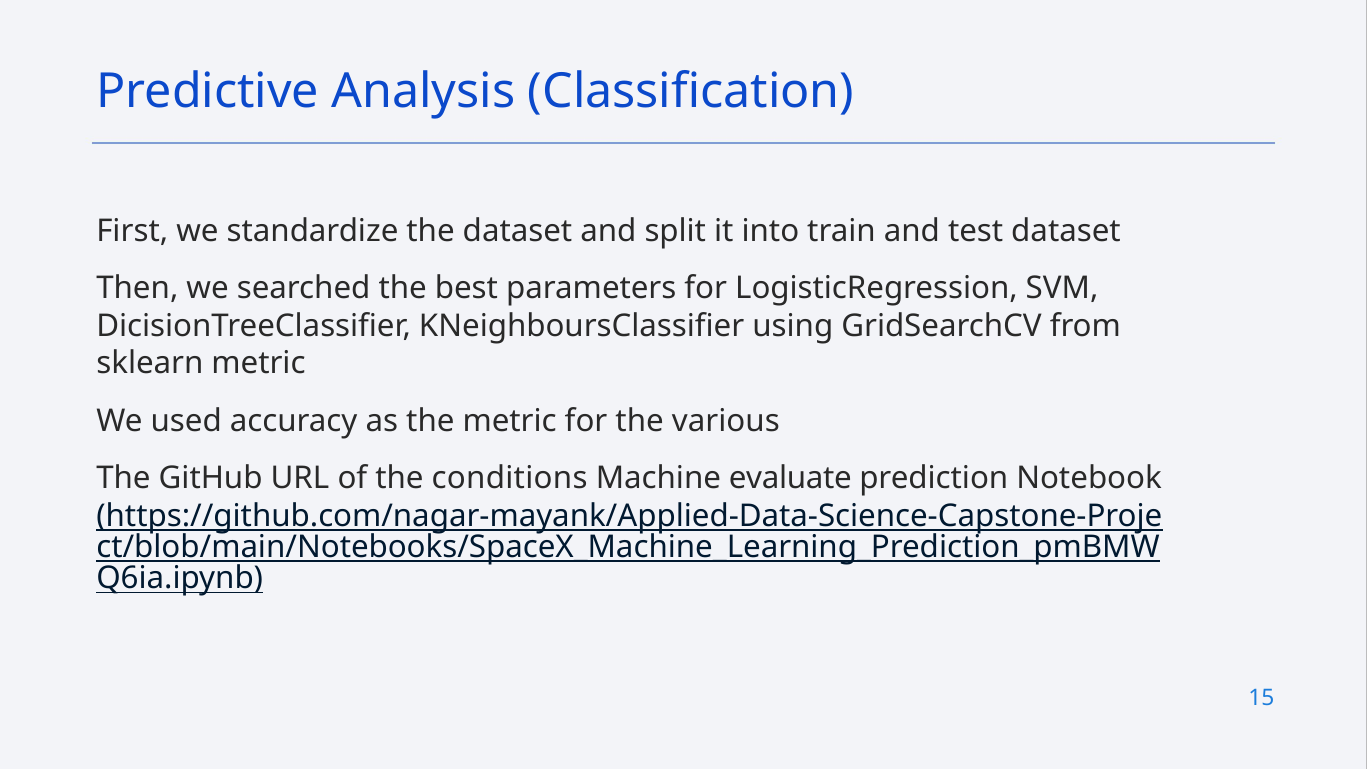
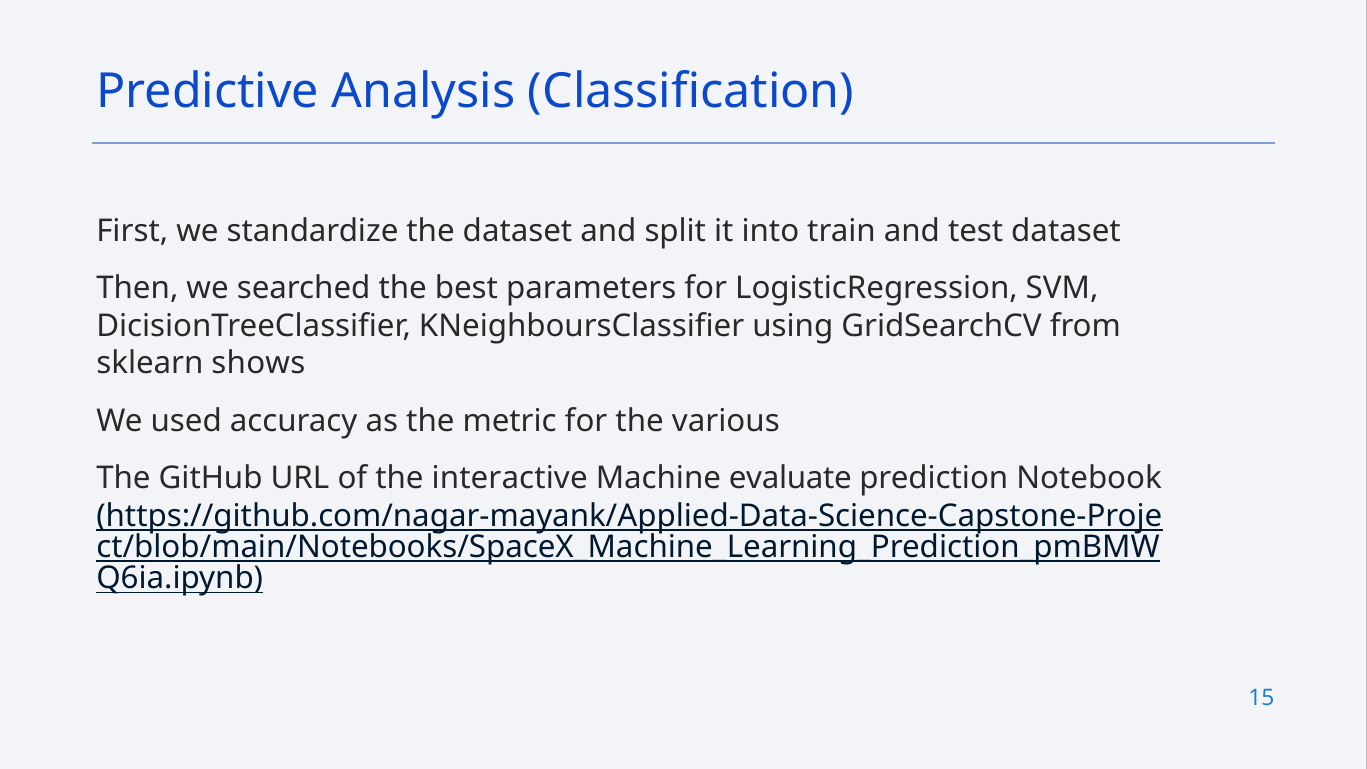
sklearn metric: metric -> shows
conditions: conditions -> interactive
